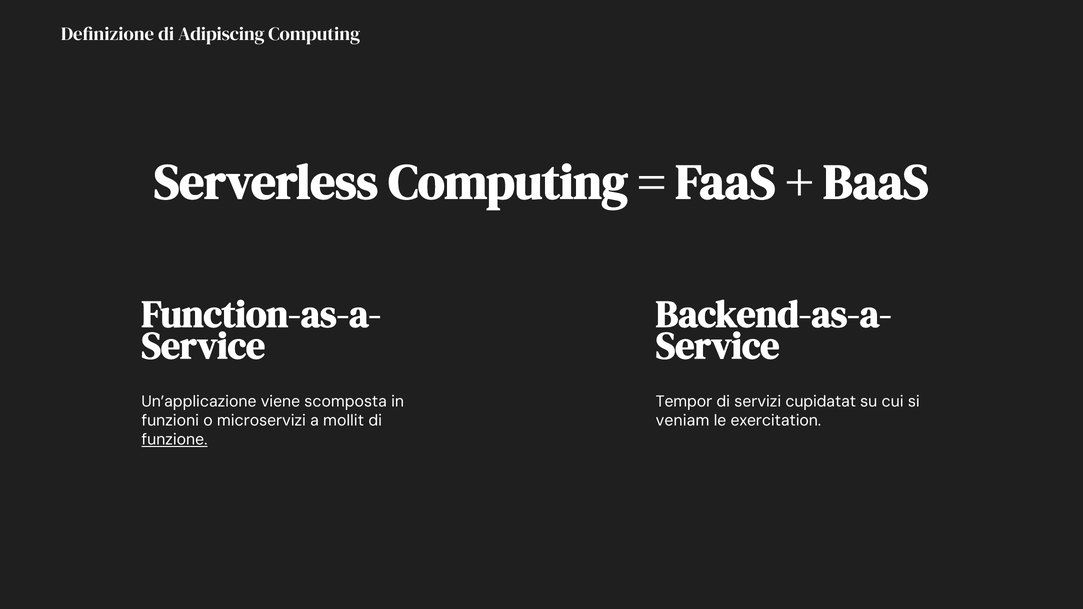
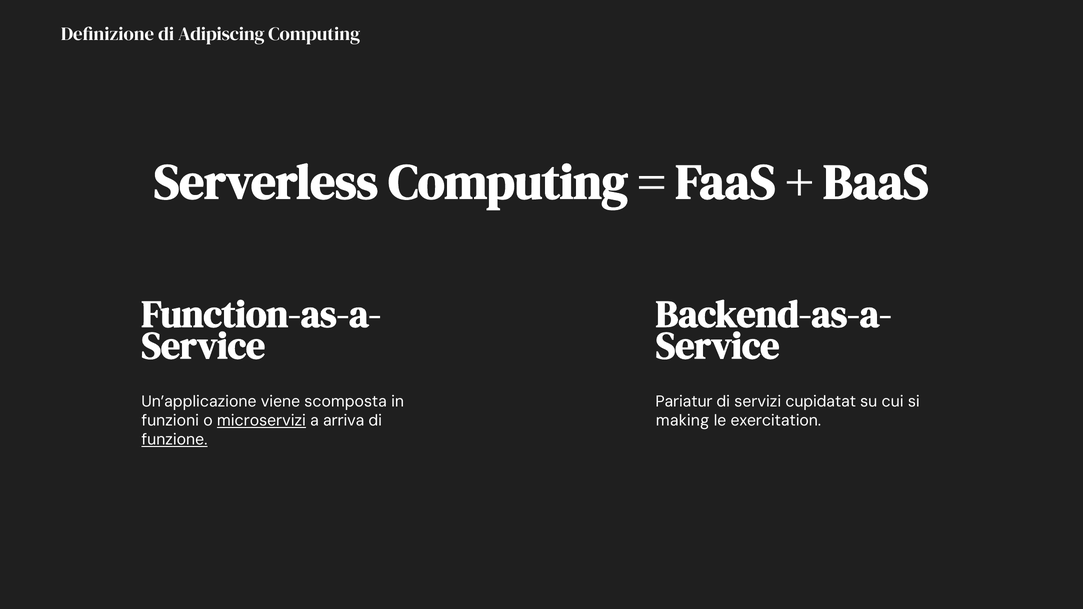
Tempor: Tempor -> Pariatur
microservizi underline: none -> present
mollit: mollit -> arriva
veniam: veniam -> making
